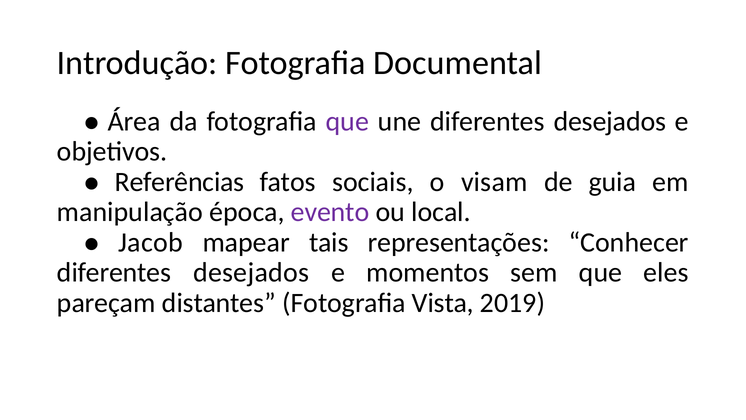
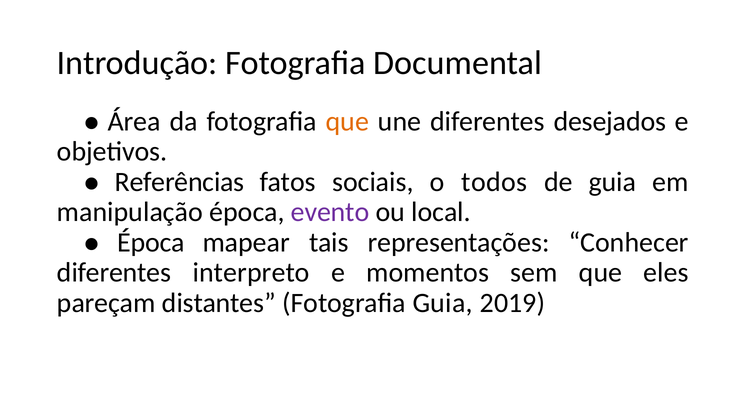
que at (347, 121) colour: purple -> orange
visam: visam -> todos
Jacob at (151, 242): Jacob -> Época
desejados at (251, 272): desejados -> interpreto
Fotografia Vista: Vista -> Guia
